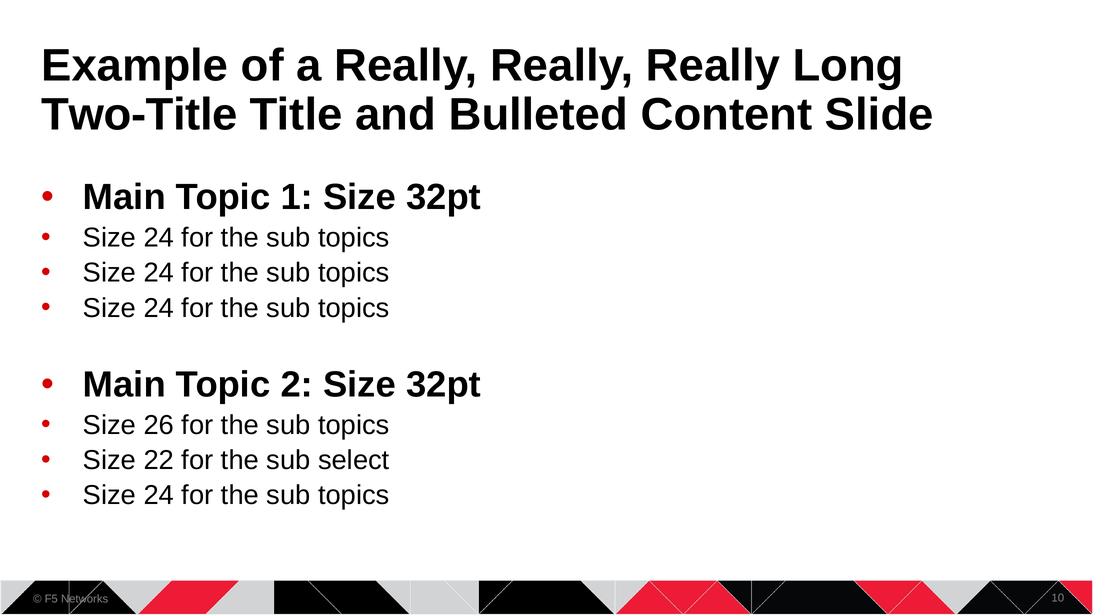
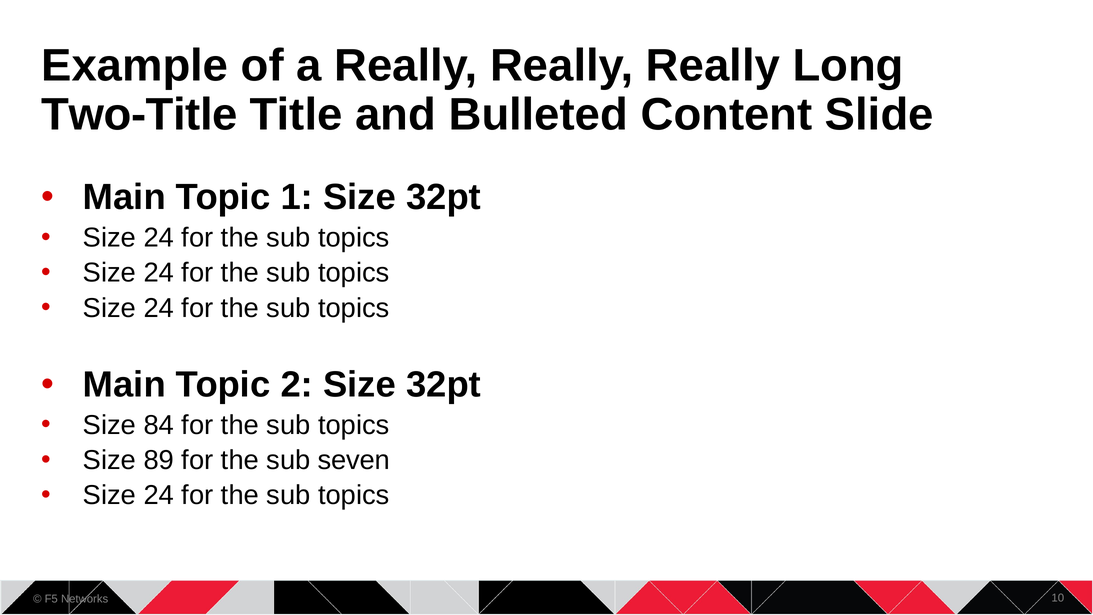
26: 26 -> 84
22: 22 -> 89
select: select -> seven
